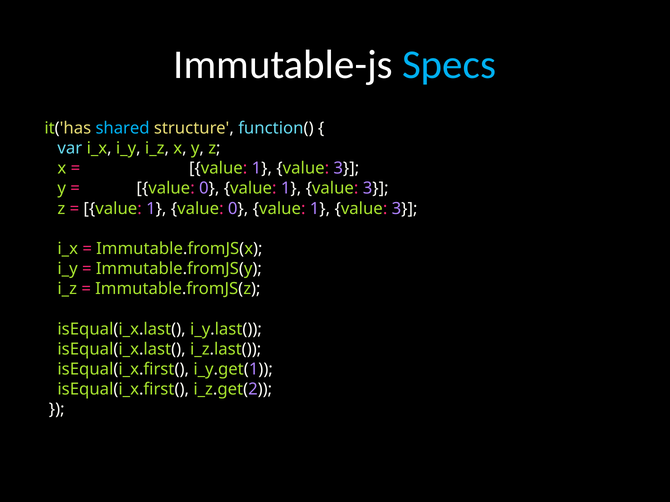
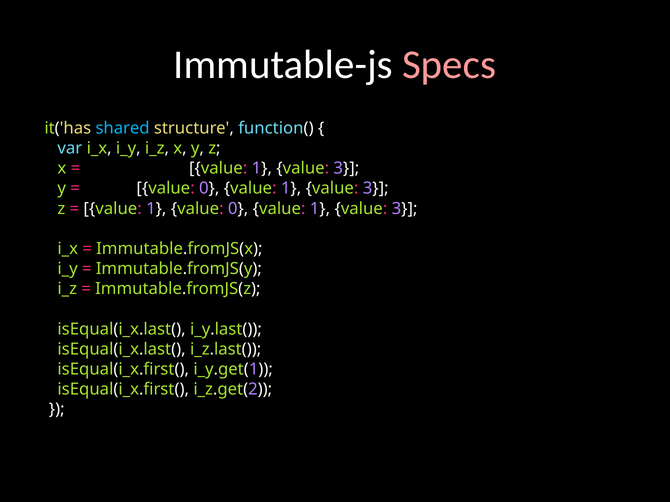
Specs colour: light blue -> pink
